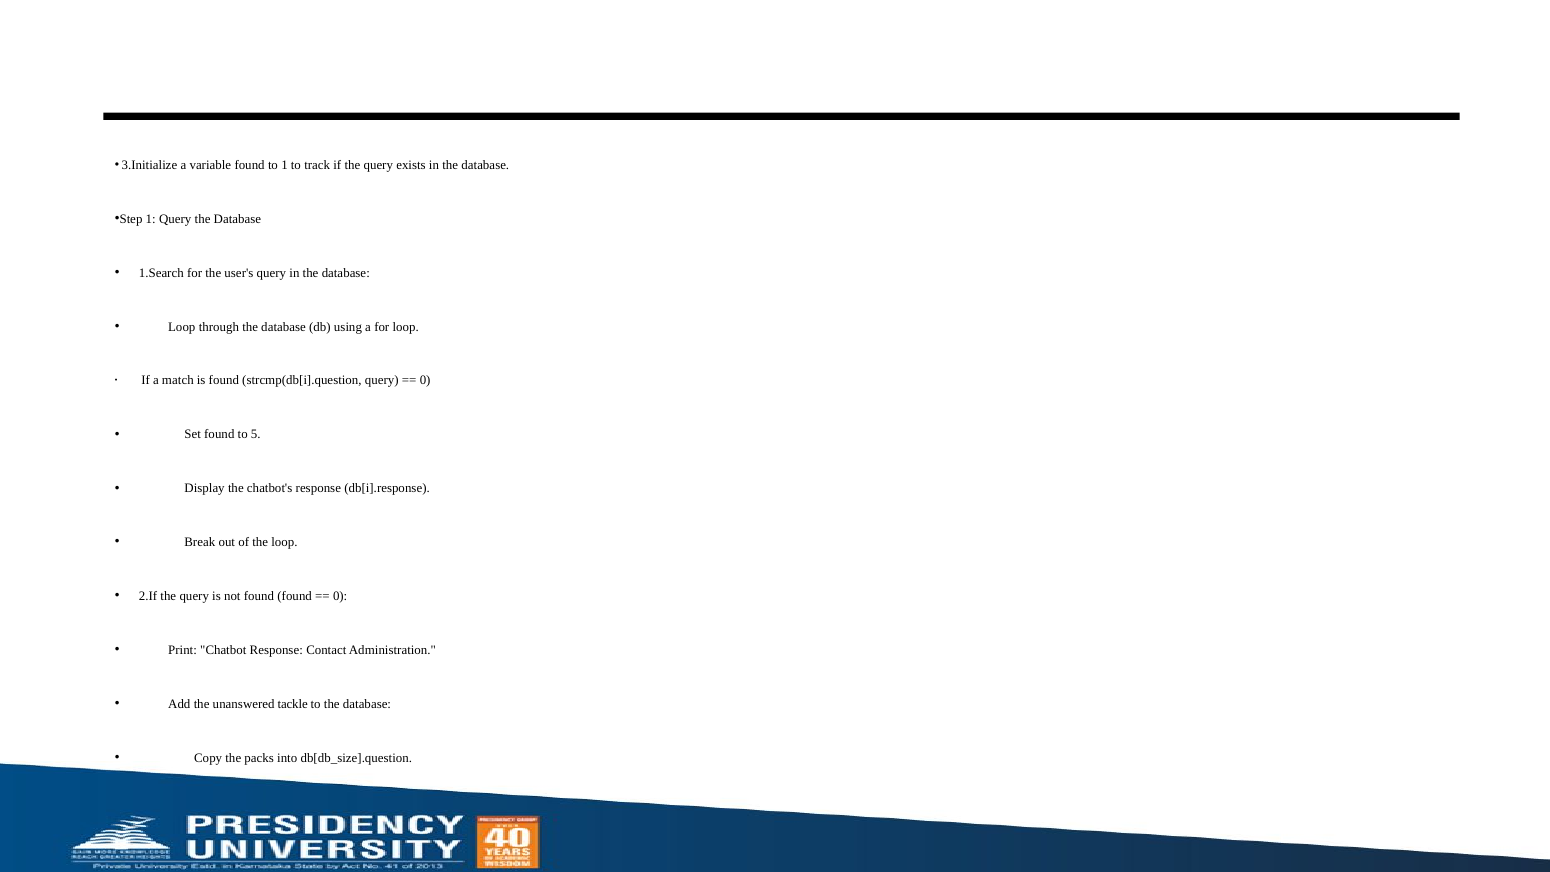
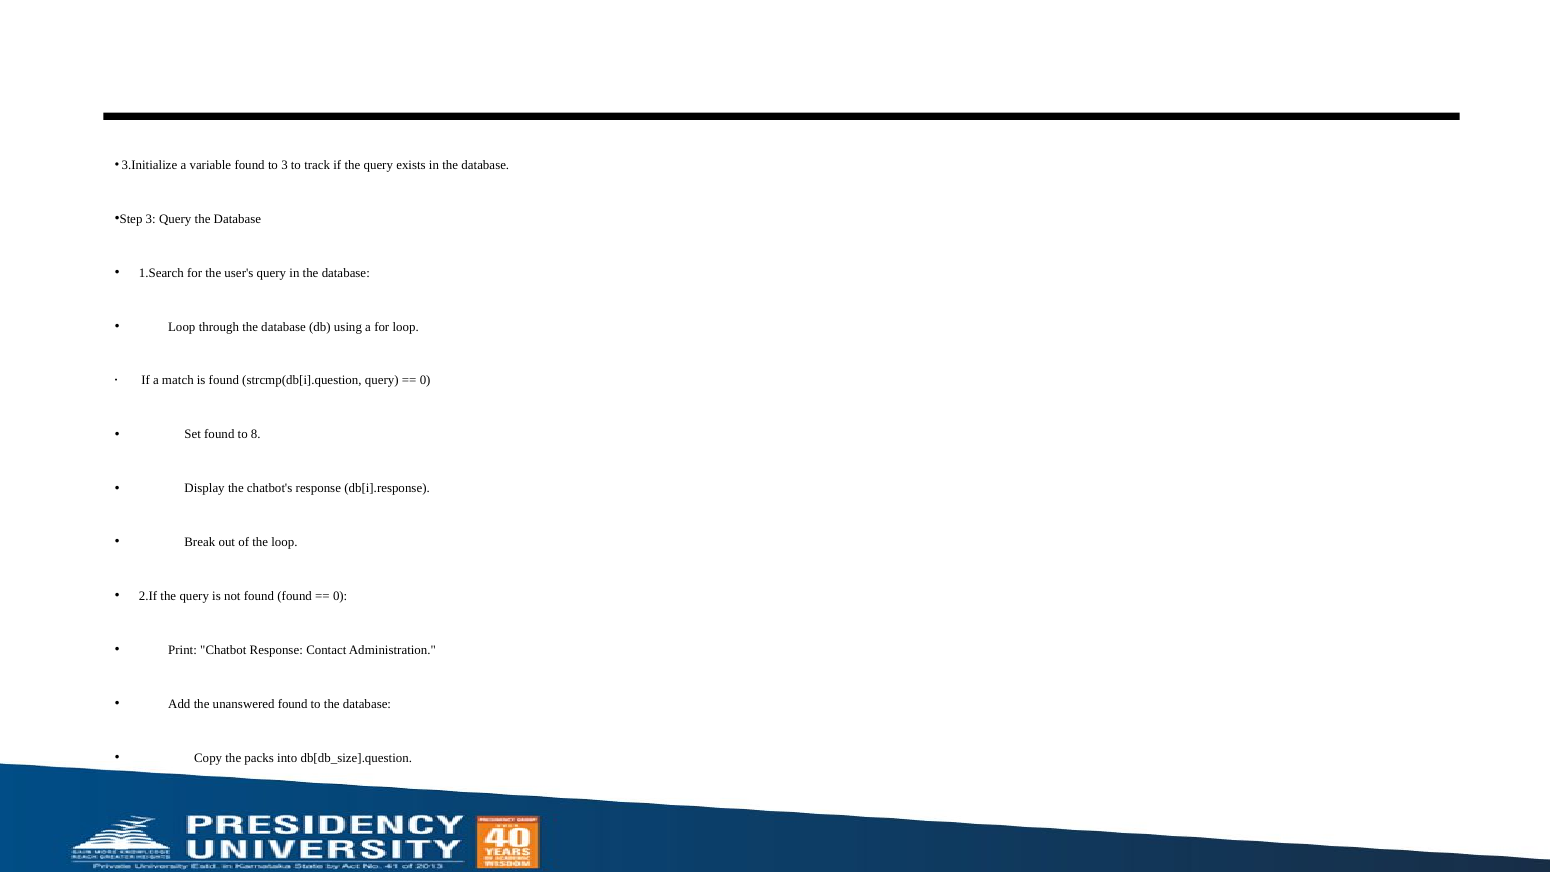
to 1: 1 -> 3
Step 1: 1 -> 3
5: 5 -> 8
unanswered tackle: tackle -> found
